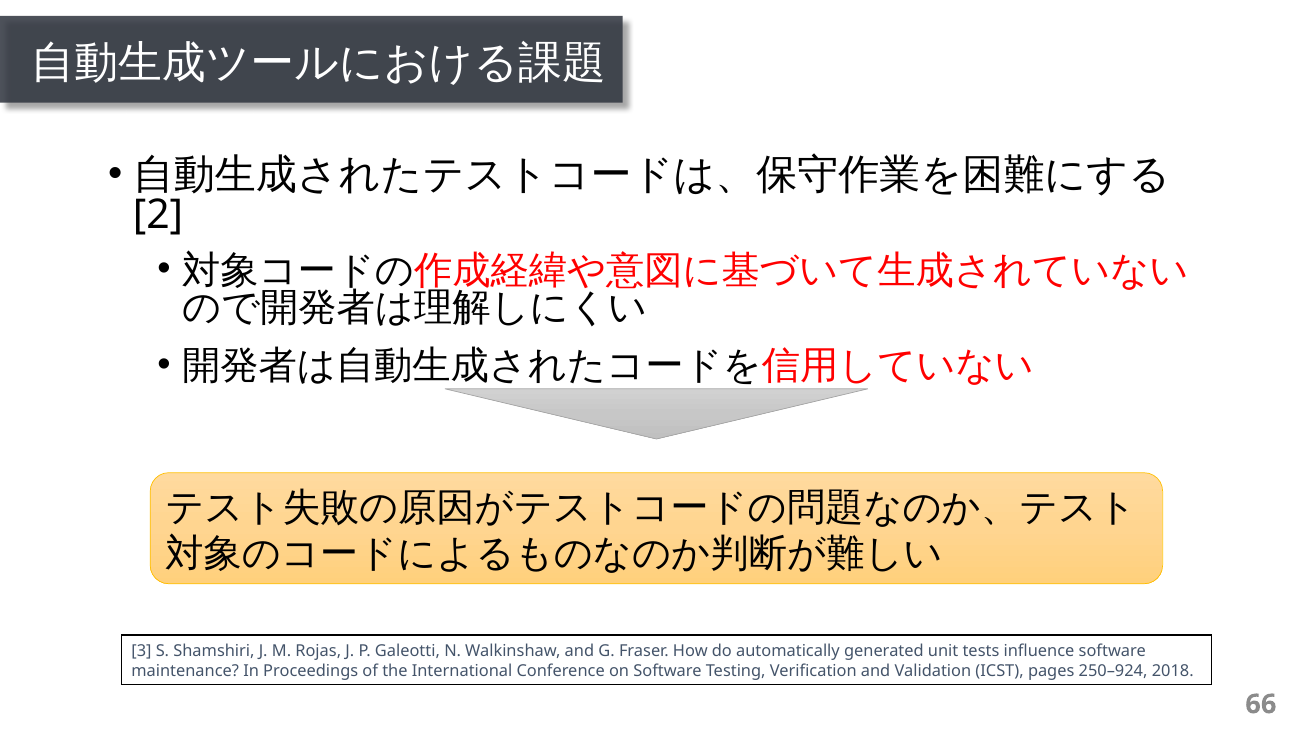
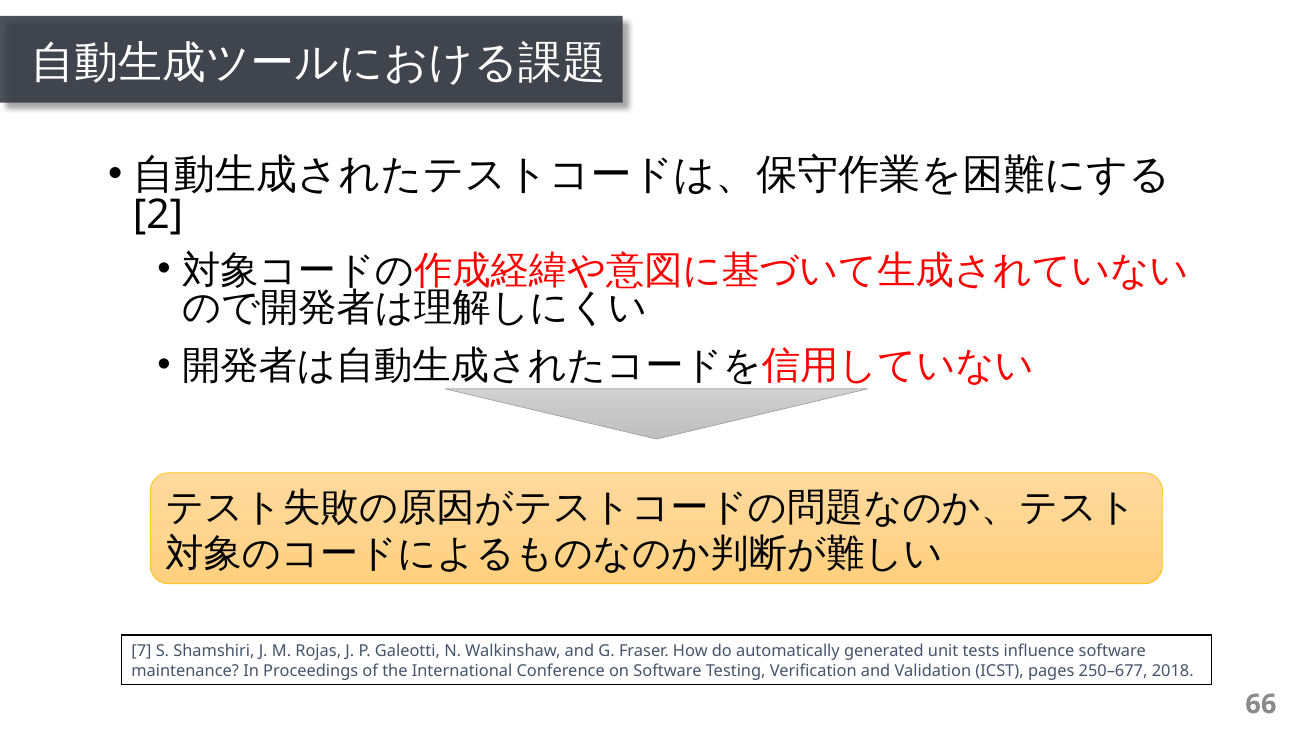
3: 3 -> 7
250–924: 250–924 -> 250–677
